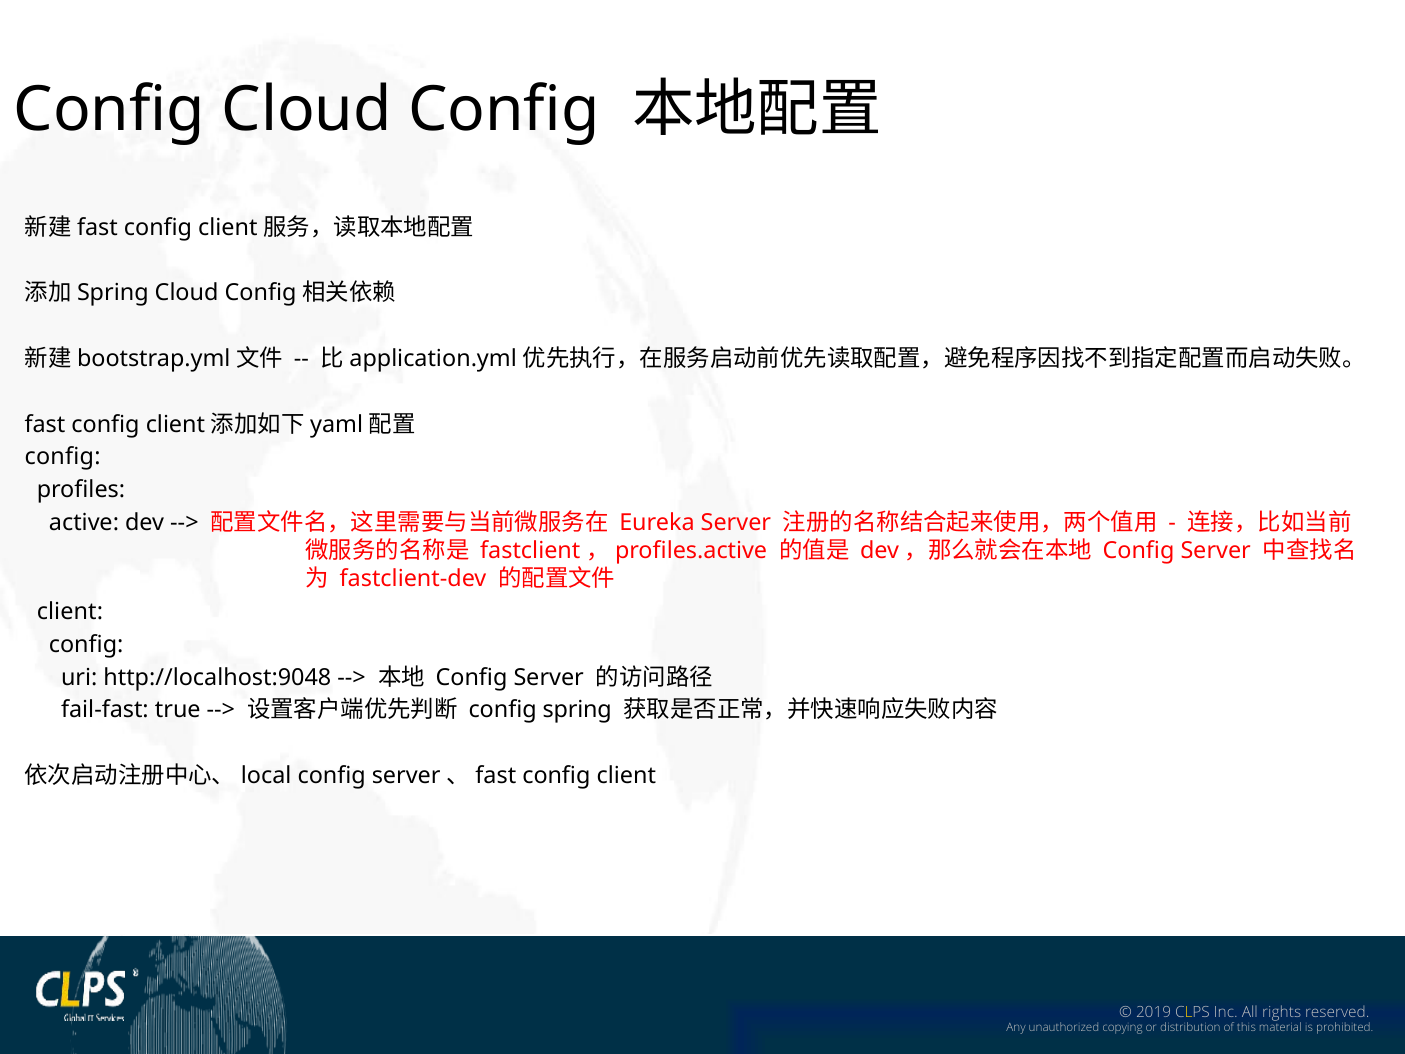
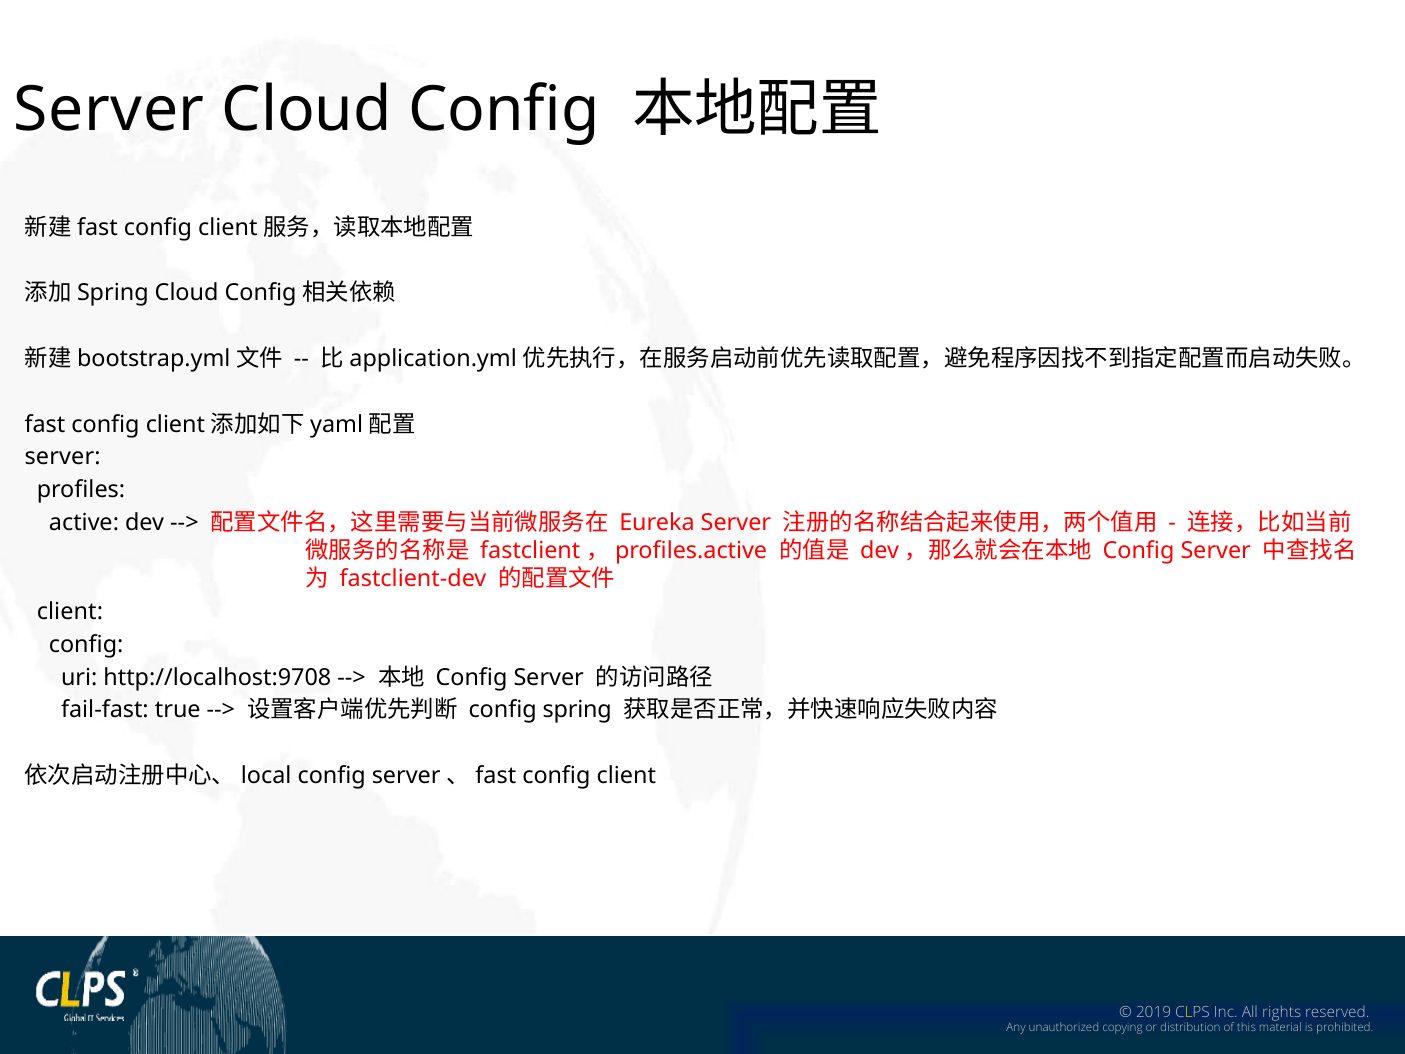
Config at (110, 110): Config -> Server
config at (63, 457): config -> server
http://localhost:9048: http://localhost:9048 -> http://localhost:9708
